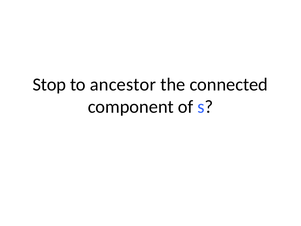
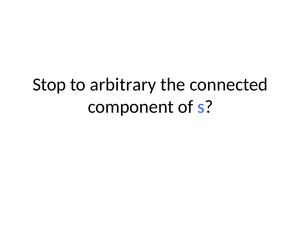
ancestor: ancestor -> arbitrary
